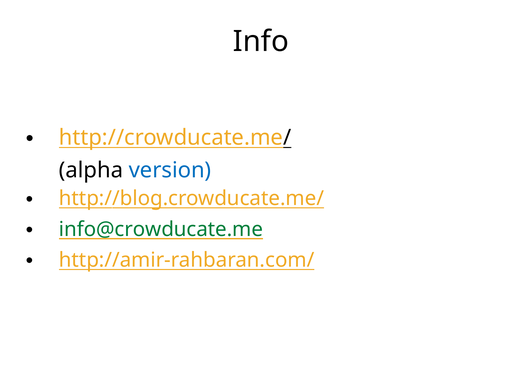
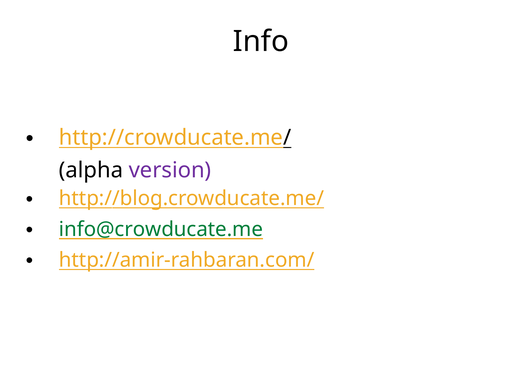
version colour: blue -> purple
